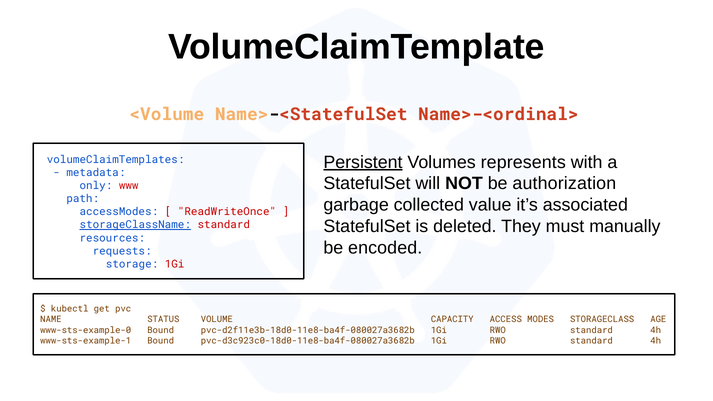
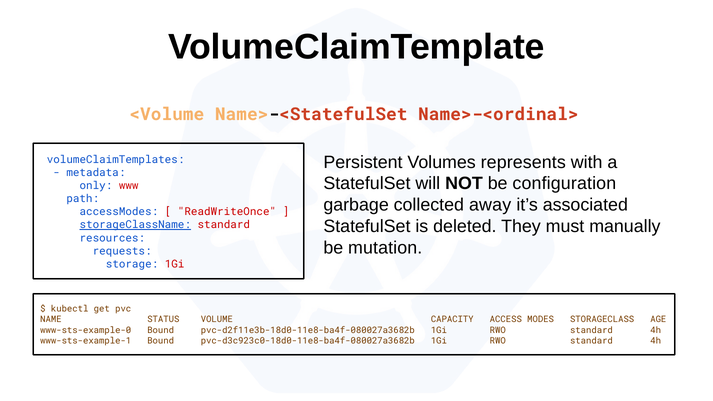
Persistent underline: present -> none
authorization: authorization -> configuration
value: value -> away
encoded: encoded -> mutation
